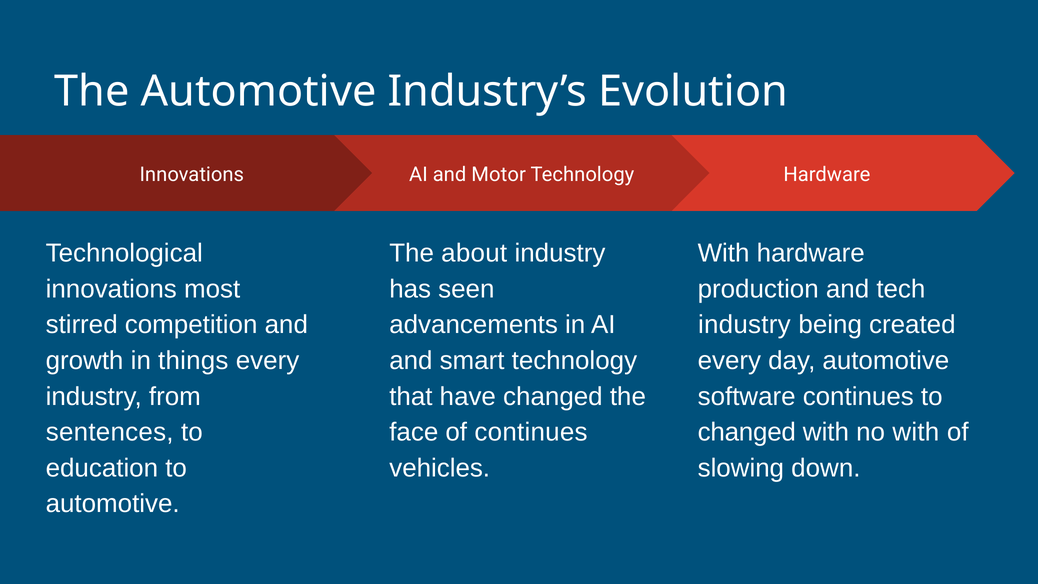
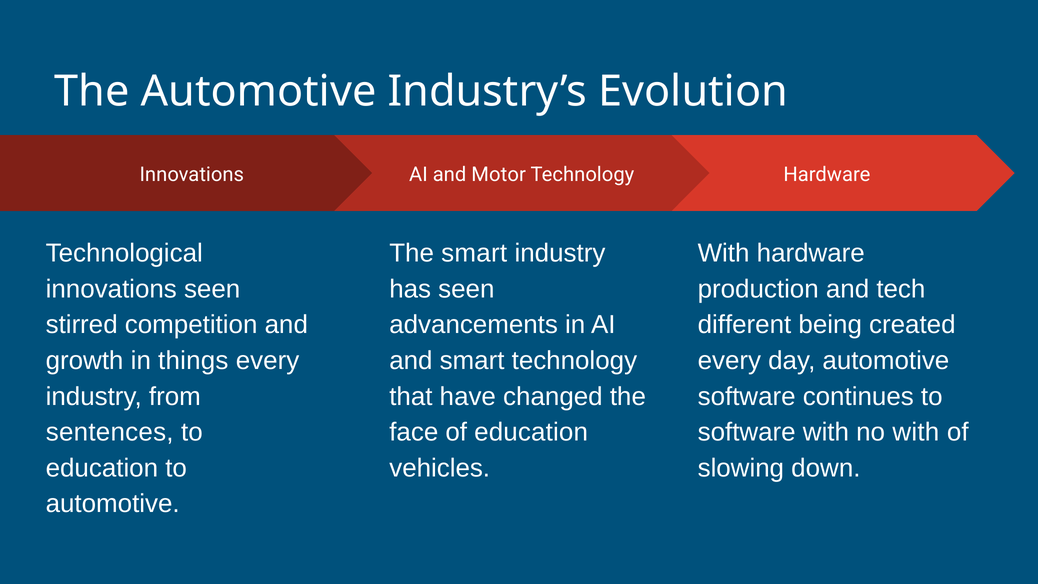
The about: about -> smart
innovations most: most -> seen
industry at (744, 325): industry -> different
of continues: continues -> education
changed at (747, 432): changed -> software
